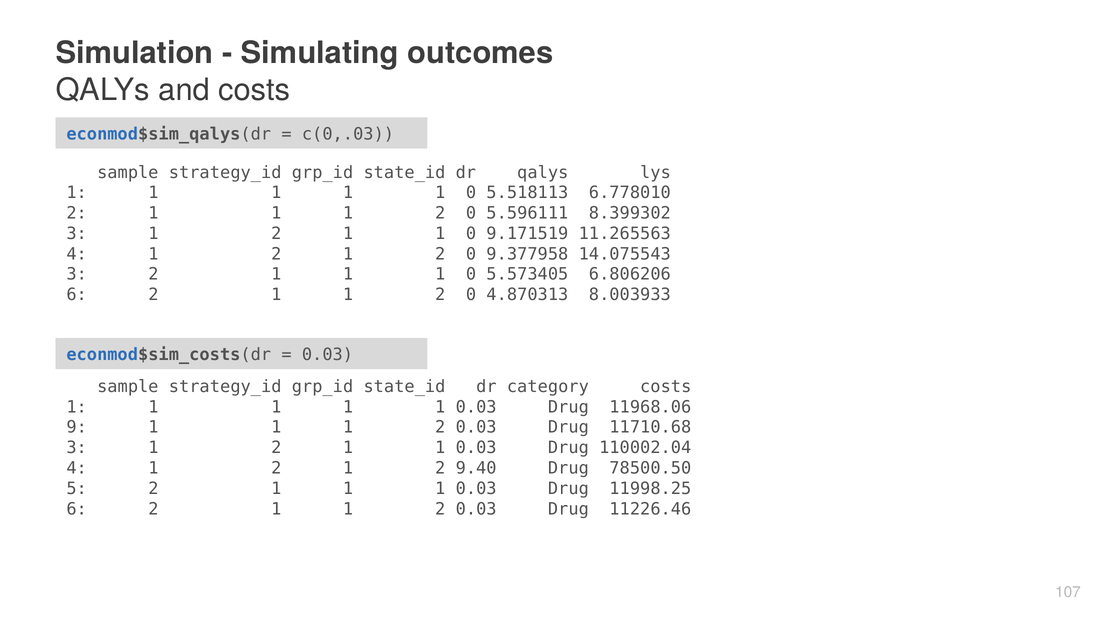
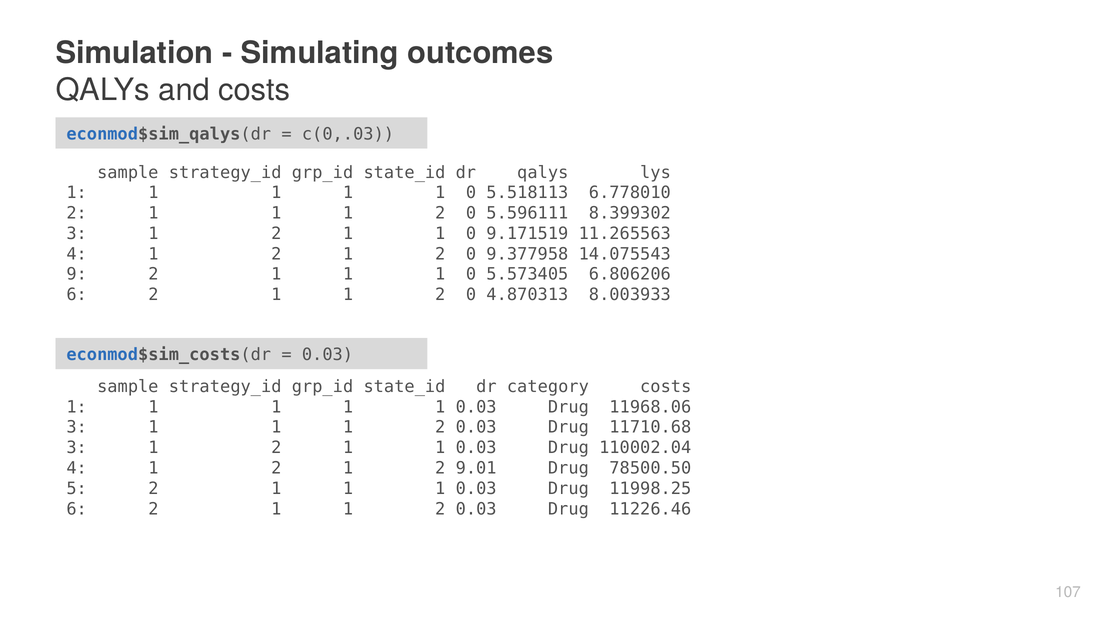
3 at (77, 274): 3 -> 9
9 at (77, 427): 9 -> 3
9.40: 9.40 -> 9.01
